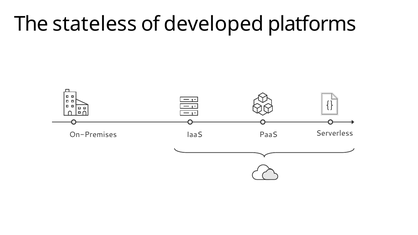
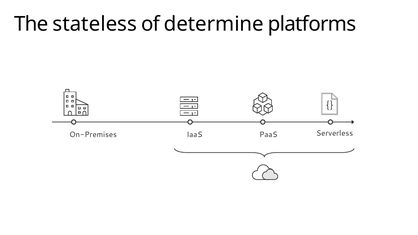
developed: developed -> determine
